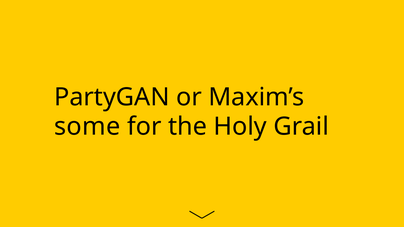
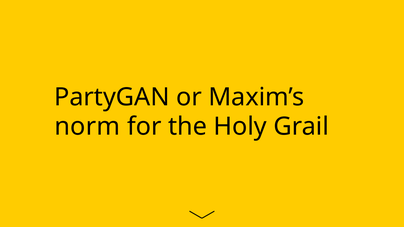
some: some -> norm
